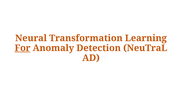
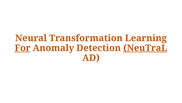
NeuTraL underline: none -> present
